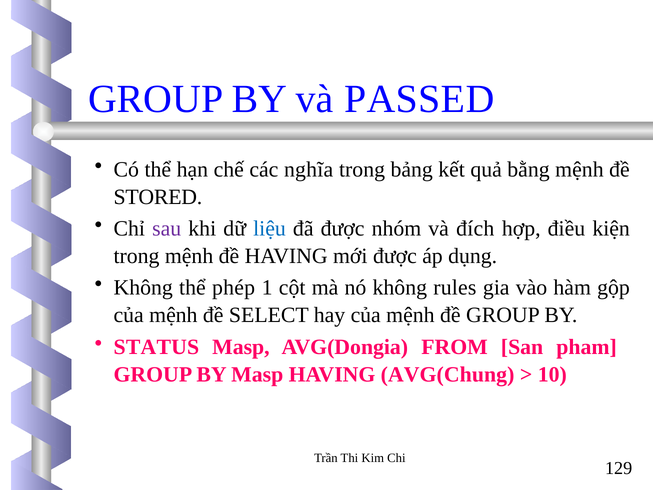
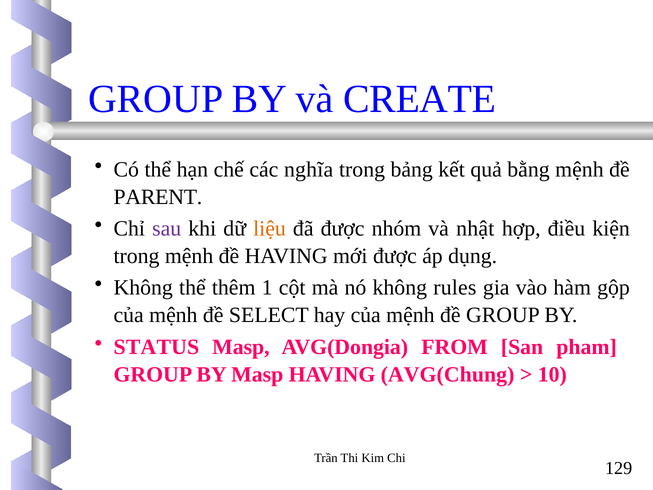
PASSED: PASSED -> CREATE
STORED: STORED -> PARENT
liệu colour: blue -> orange
đích: đích -> nhật
phép: phép -> thêm
